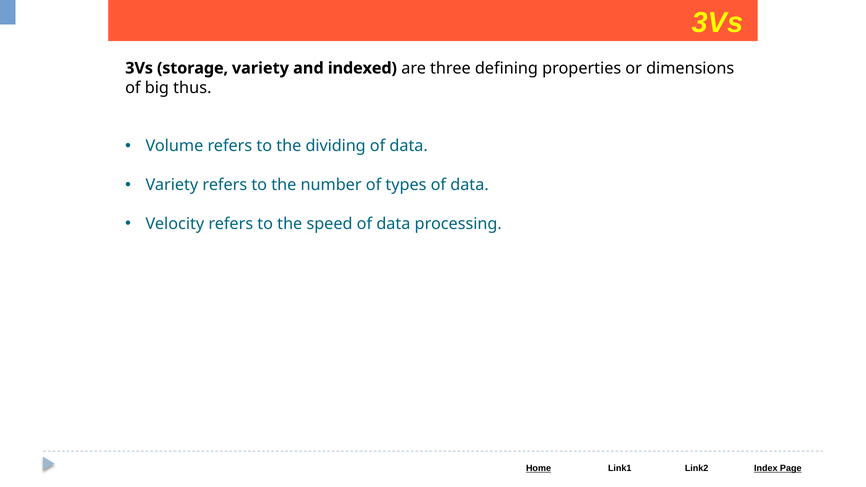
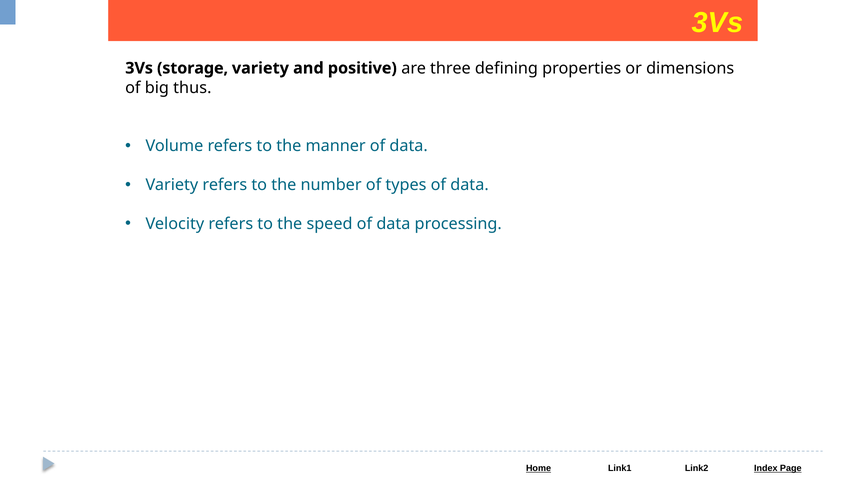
indexed: indexed -> positive
dividing: dividing -> manner
